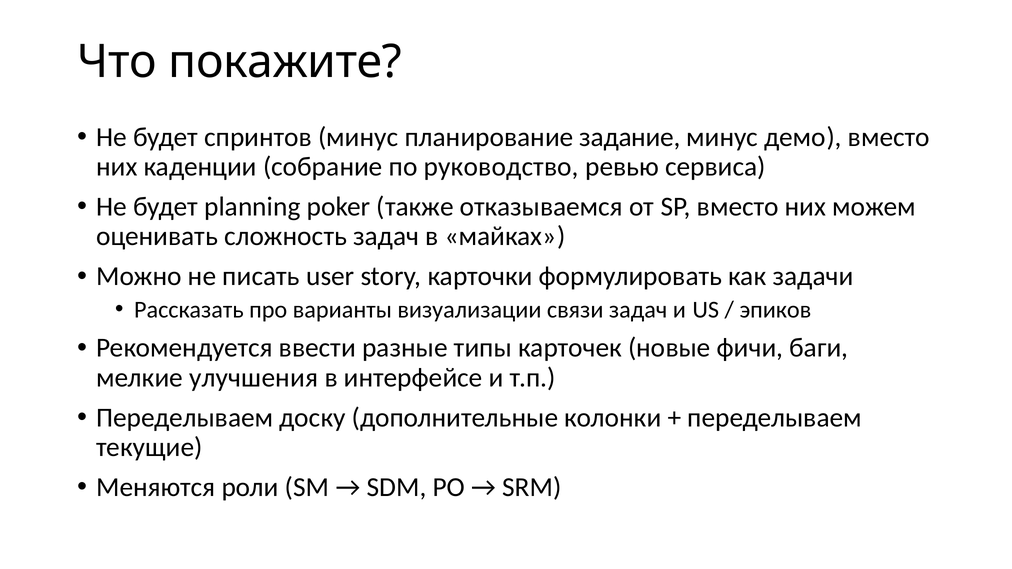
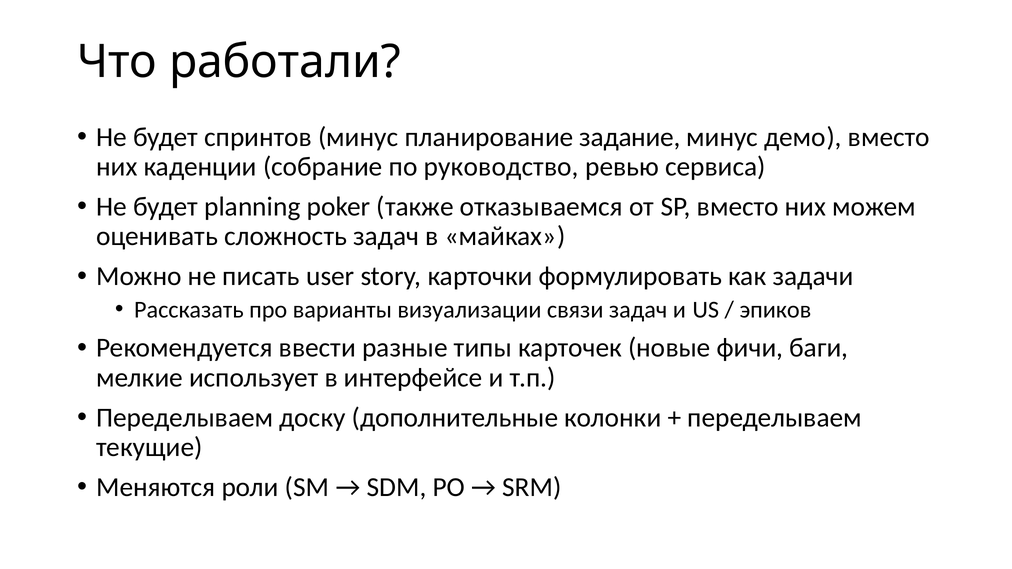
покажите: покажите -> работали
улучшения: улучшения -> использует
